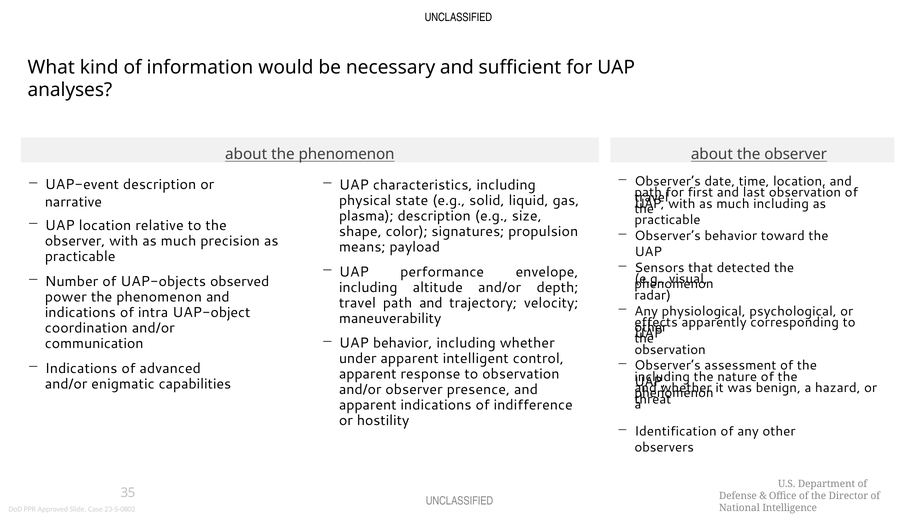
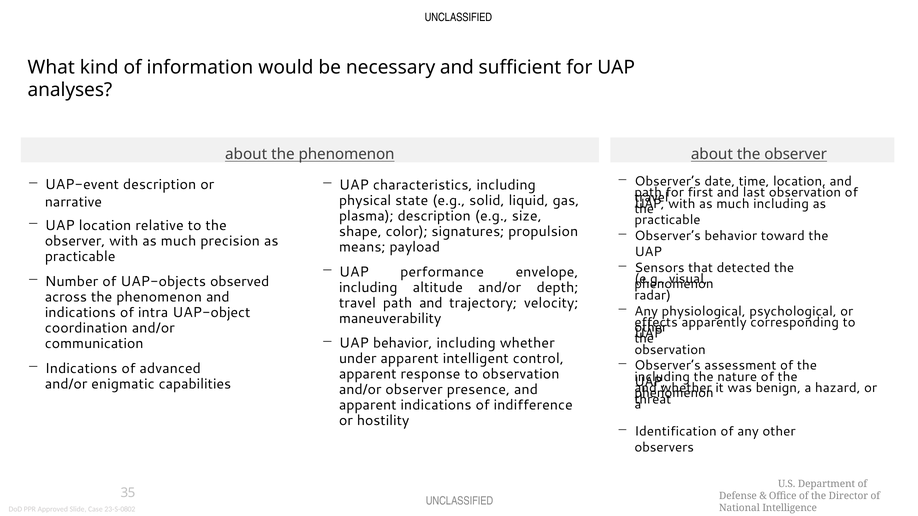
power: power -> across
